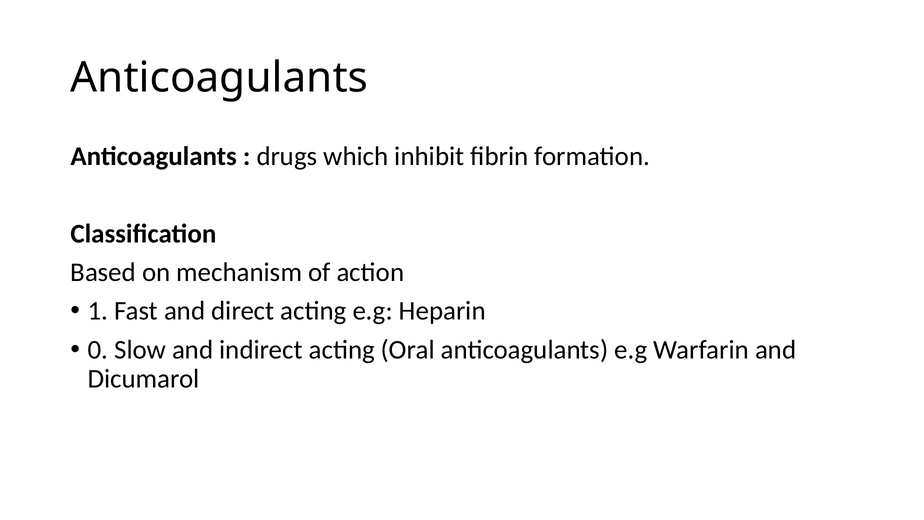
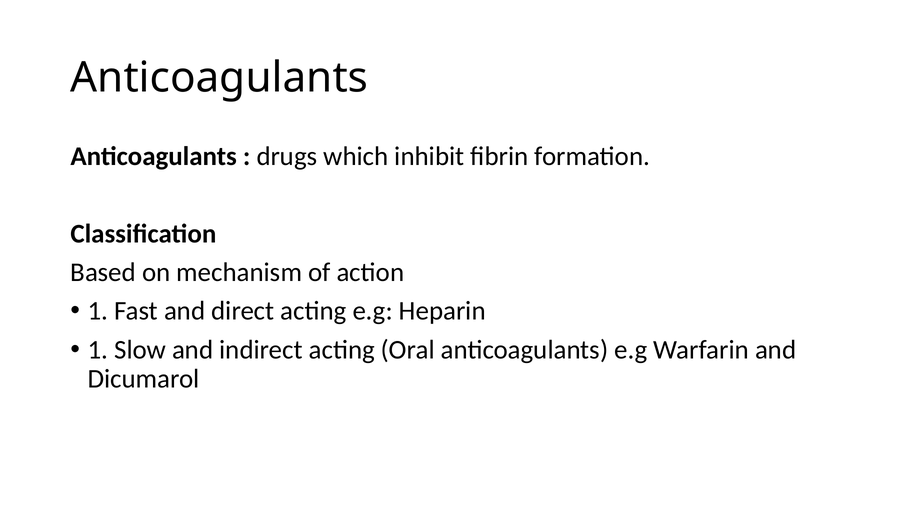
0 at (98, 350): 0 -> 1
